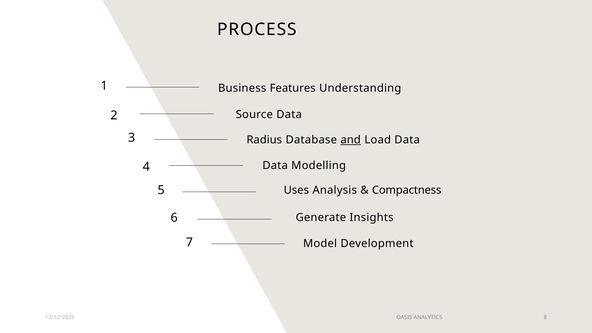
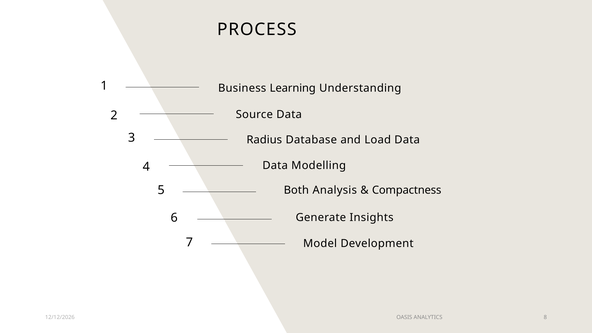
Features: Features -> Learning
and underline: present -> none
Uses: Uses -> Both
